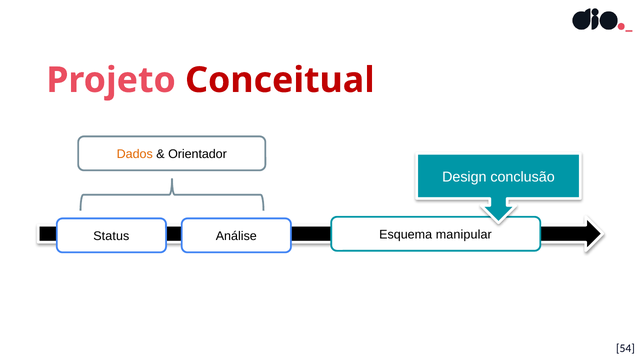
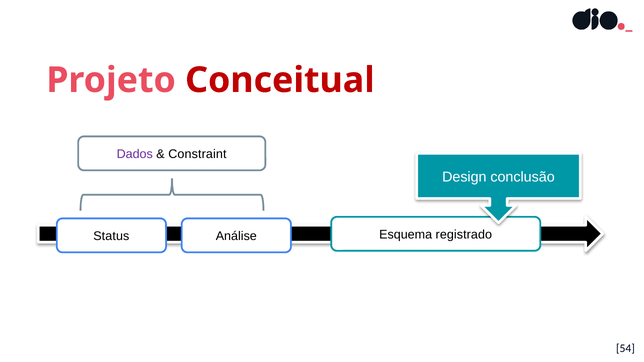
Dados colour: orange -> purple
Orientador: Orientador -> Constraint
manipular: manipular -> registrado
